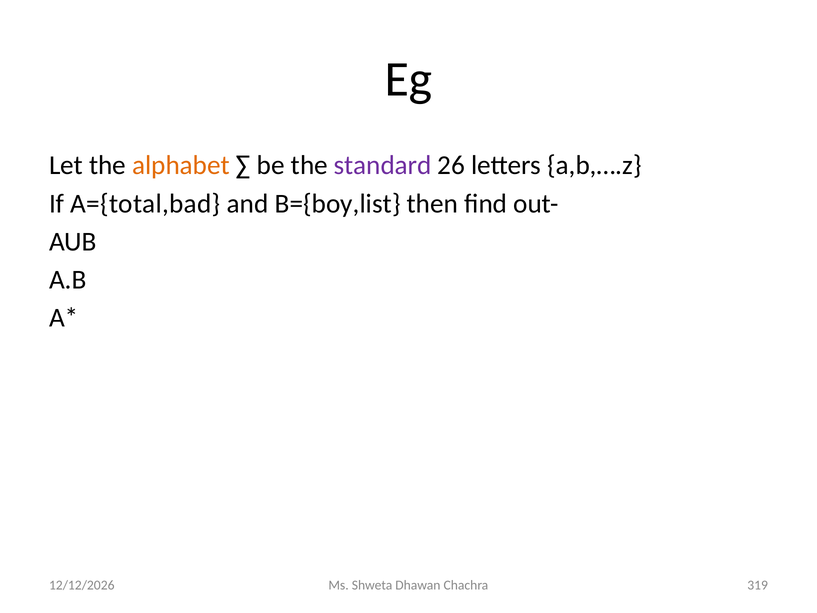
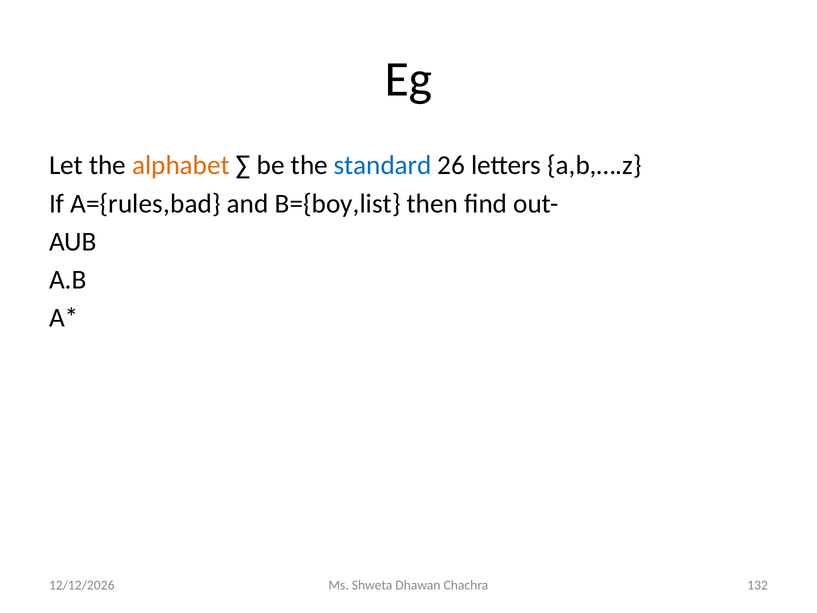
standard colour: purple -> blue
A={total,bad: A={total,bad -> A={rules,bad
319: 319 -> 132
